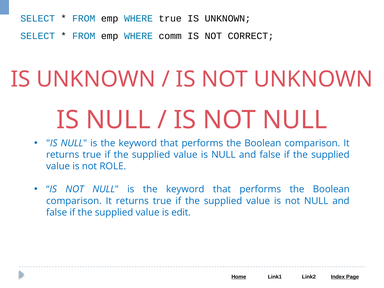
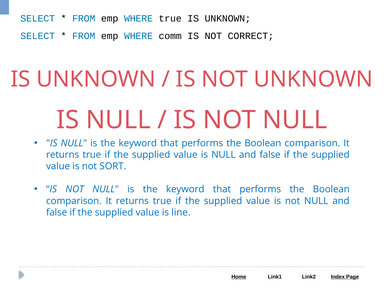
ROLE: ROLE -> SORT
edit: edit -> line
